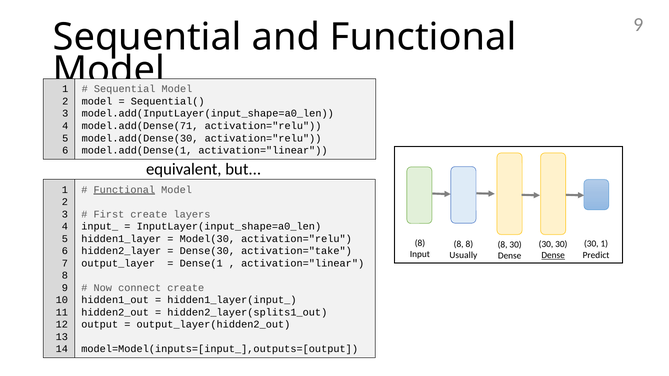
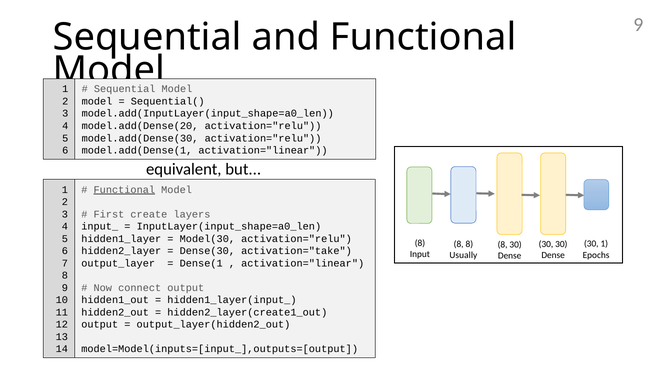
model.add(Dense(71: model.add(Dense(71 -> model.add(Dense(20
Predict: Predict -> Epochs
Dense at (553, 255) underline: present -> none
connect create: create -> output
hidden2_layer(splits1_out: hidden2_layer(splits1_out -> hidden2_layer(create1_out
